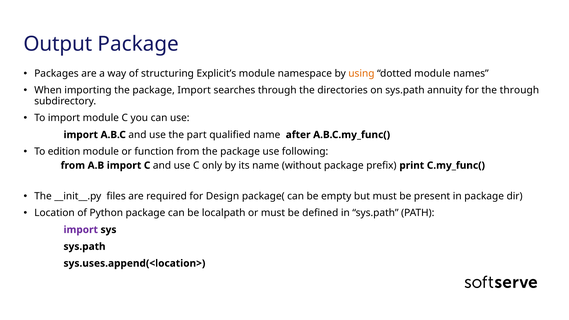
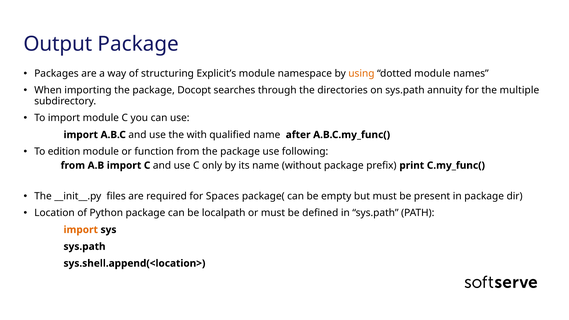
package Import: Import -> Docopt
the through: through -> multiple
part: part -> with
Design: Design -> Spaces
import at (81, 230) colour: purple -> orange
sys.uses.append(<location>: sys.uses.append(<location> -> sys.shell.append(<location>
